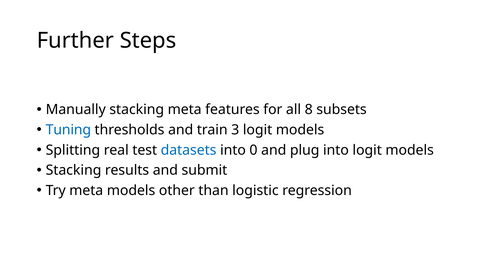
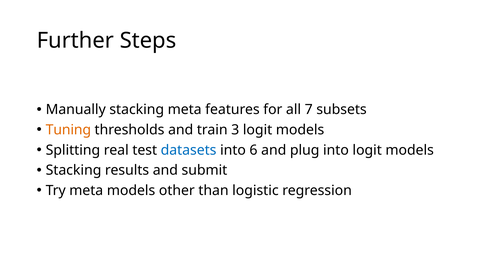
8: 8 -> 7
Tuning colour: blue -> orange
0: 0 -> 6
